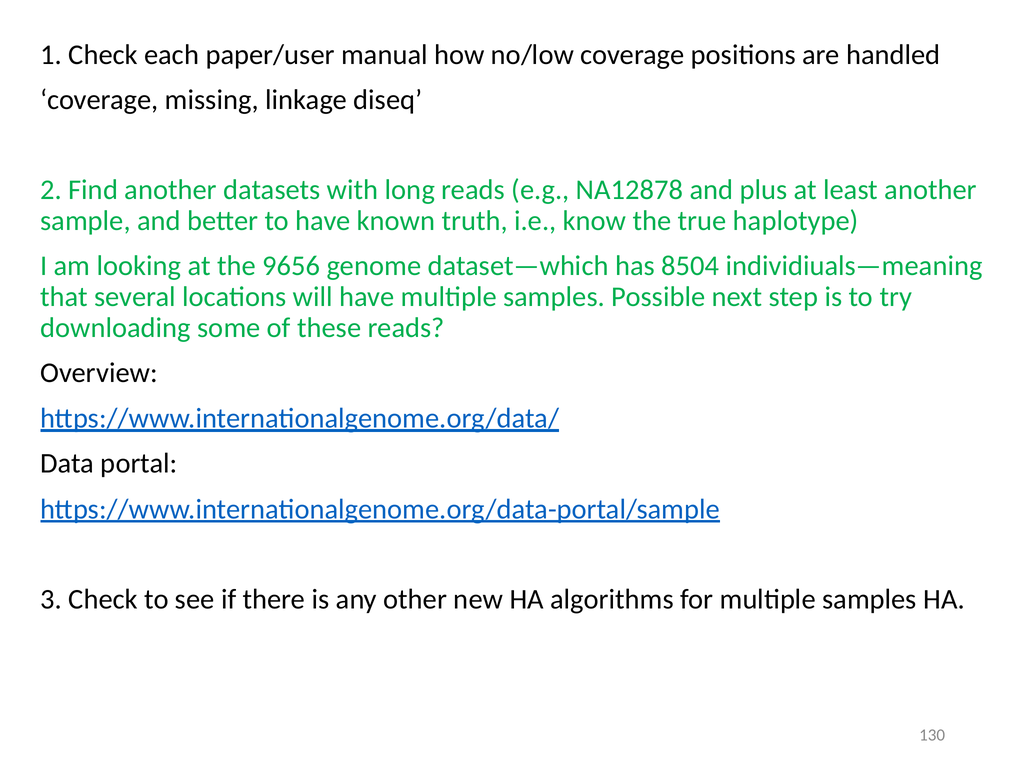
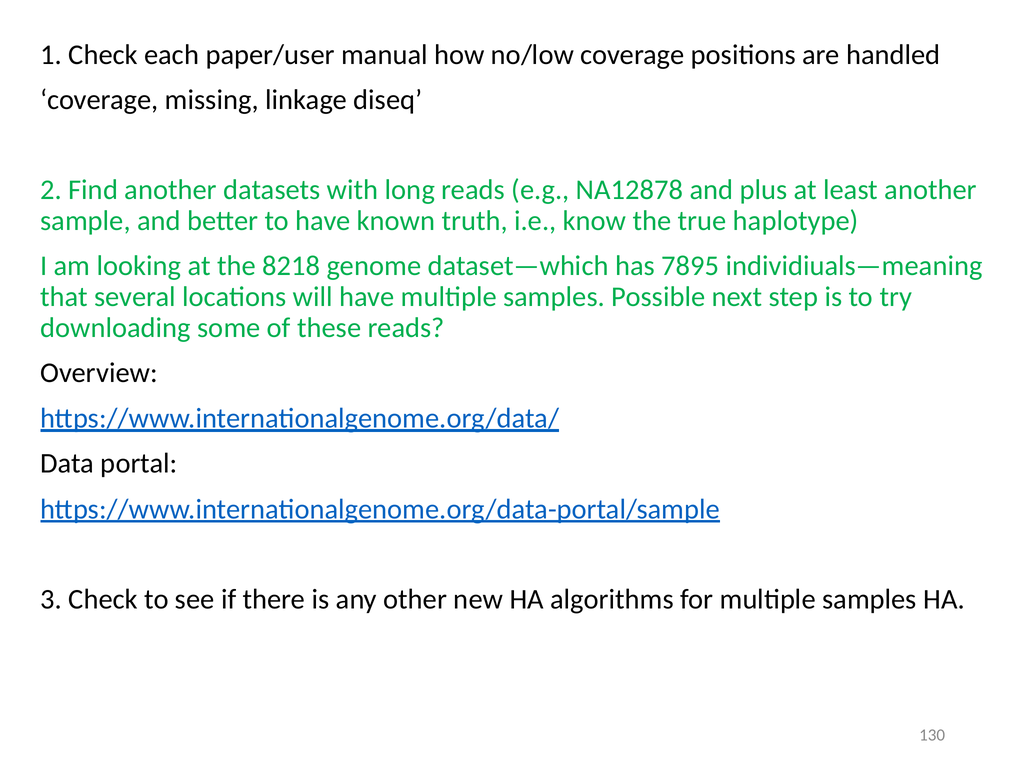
9656: 9656 -> 8218
8504: 8504 -> 7895
